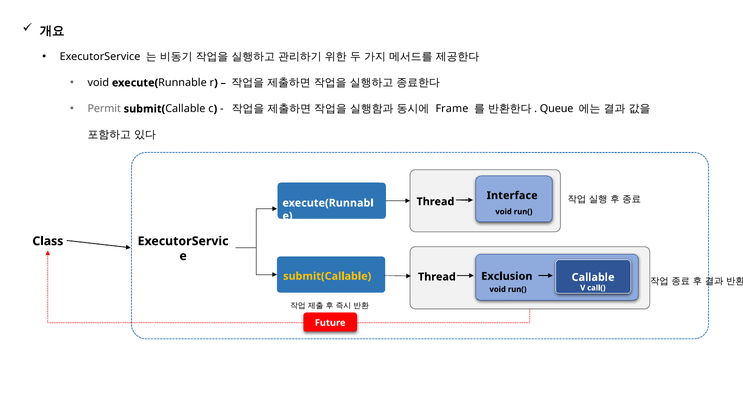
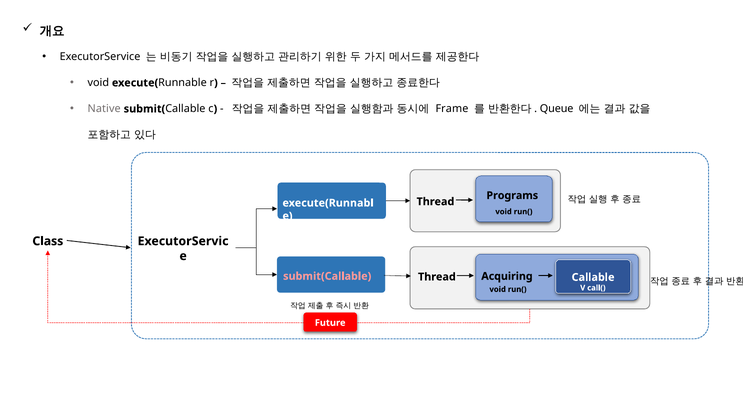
Permit: Permit -> Native
Interface: Interface -> Programs
submit(Callable at (327, 276) colour: yellow -> pink
Exclusion: Exclusion -> Acquiring
